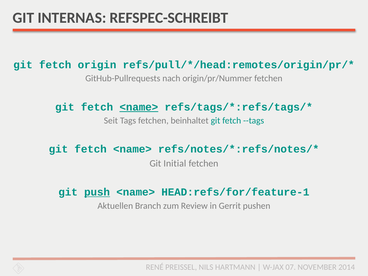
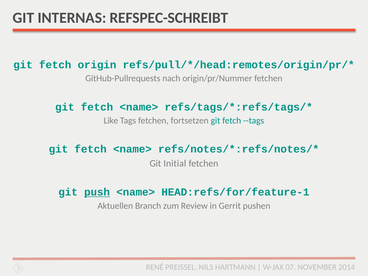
<name> at (139, 107) underline: present -> none
Seit: Seit -> Like
beinhaltet: beinhaltet -> fortsetzen
